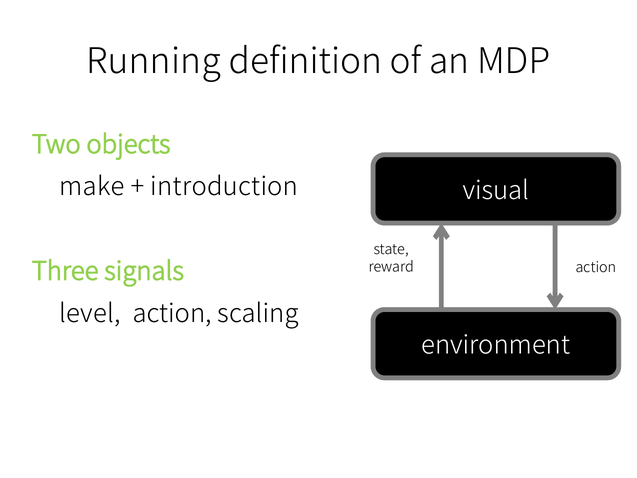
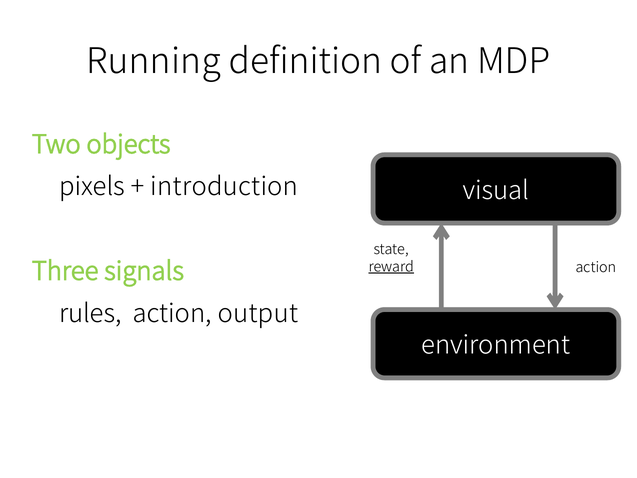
make: make -> pixels
reward underline: none -> present
level: level -> rules
scaling: scaling -> output
